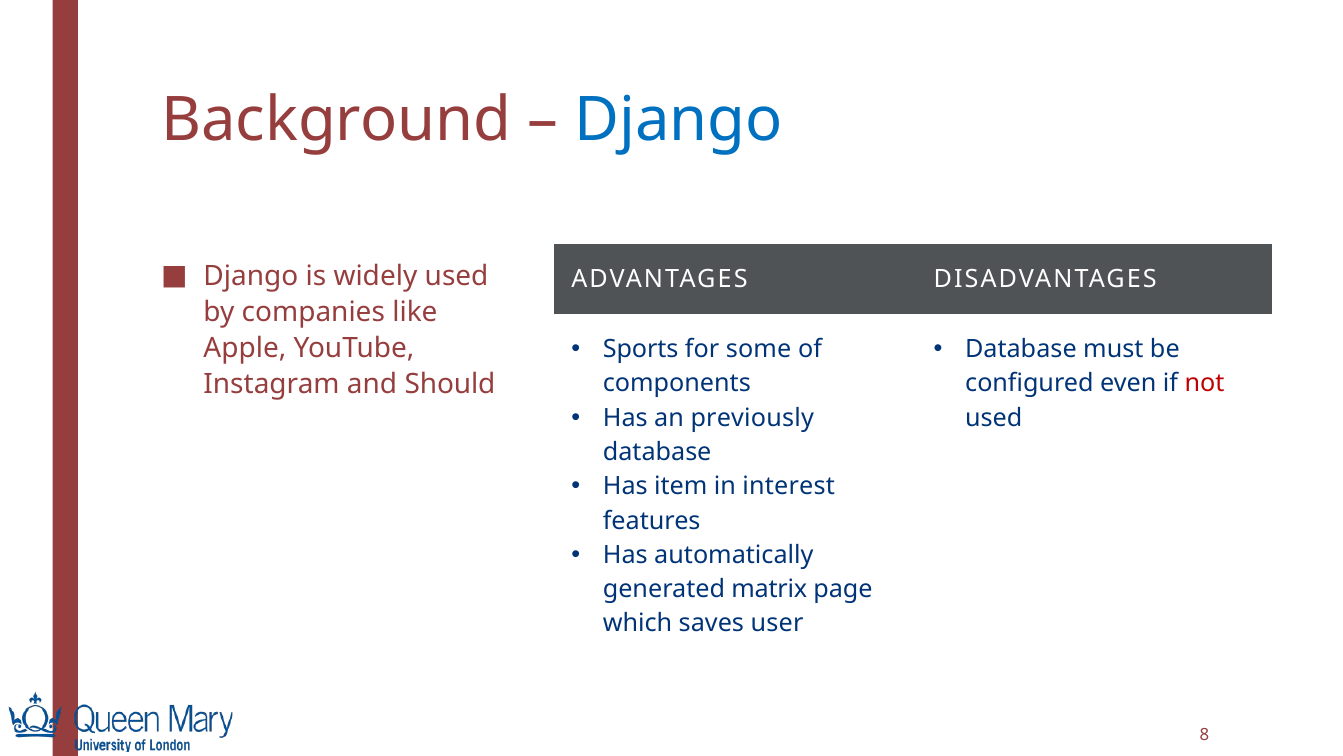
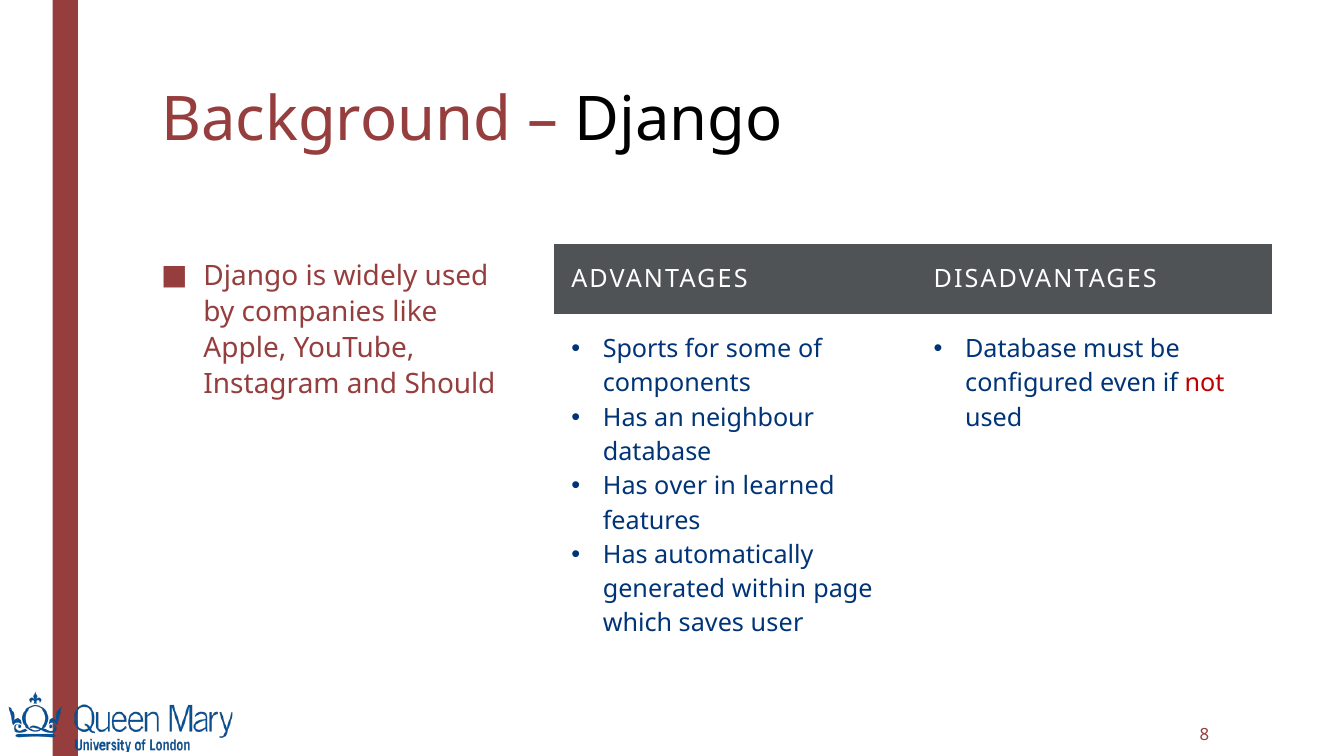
Django at (678, 120) colour: blue -> black
previously: previously -> neighbour
item: item -> over
interest: interest -> learned
matrix: matrix -> within
